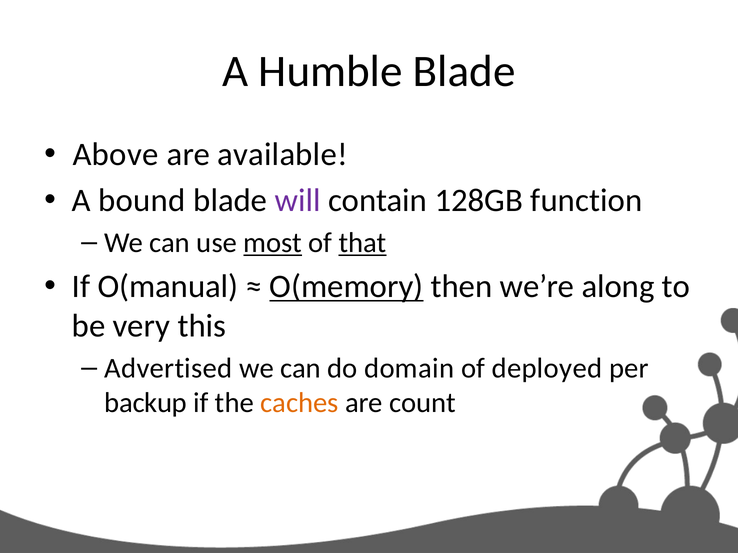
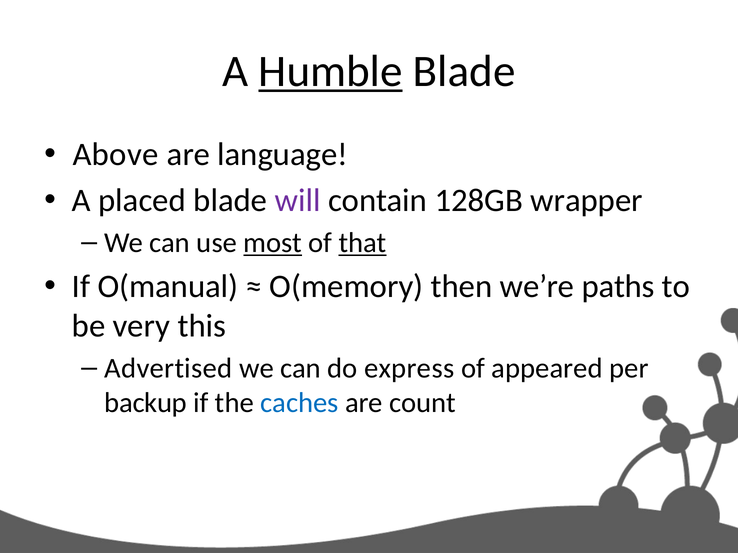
Humble underline: none -> present
available: available -> language
bound: bound -> placed
function: function -> wrapper
O(memory underline: present -> none
along: along -> paths
domain: domain -> express
deployed: deployed -> appeared
caches colour: orange -> blue
